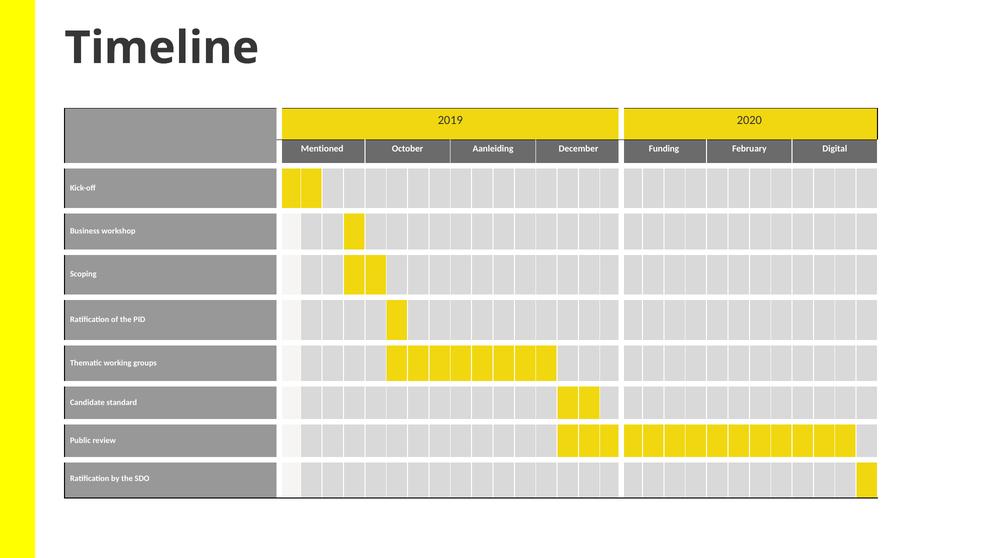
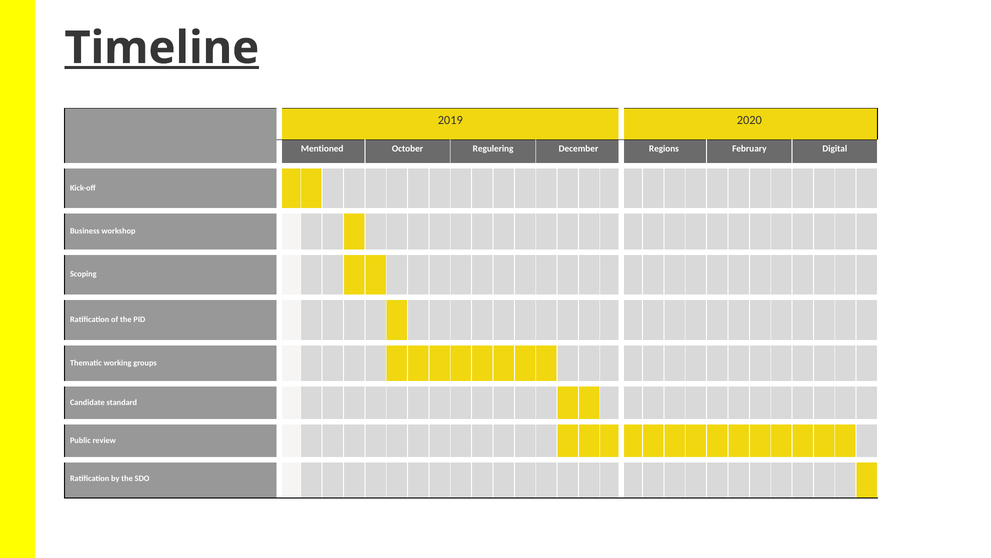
Timeline underline: none -> present
Aanleiding: Aanleiding -> Regulering
Funding: Funding -> Regions
